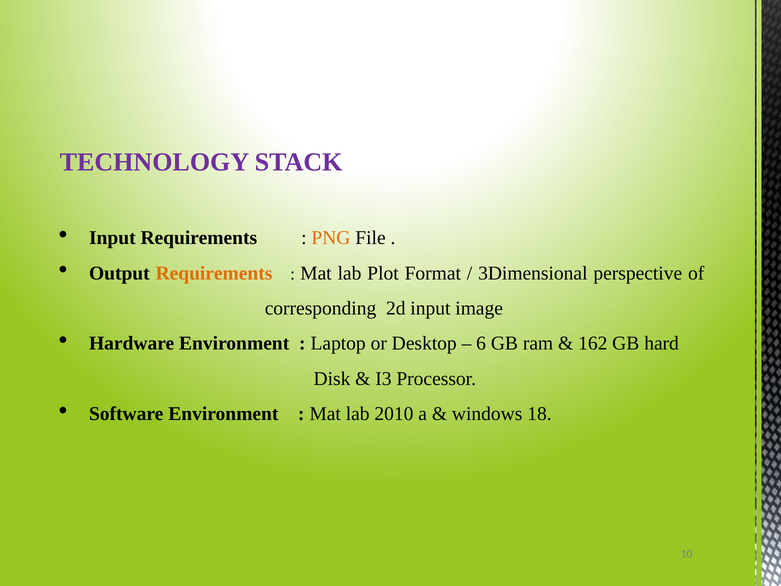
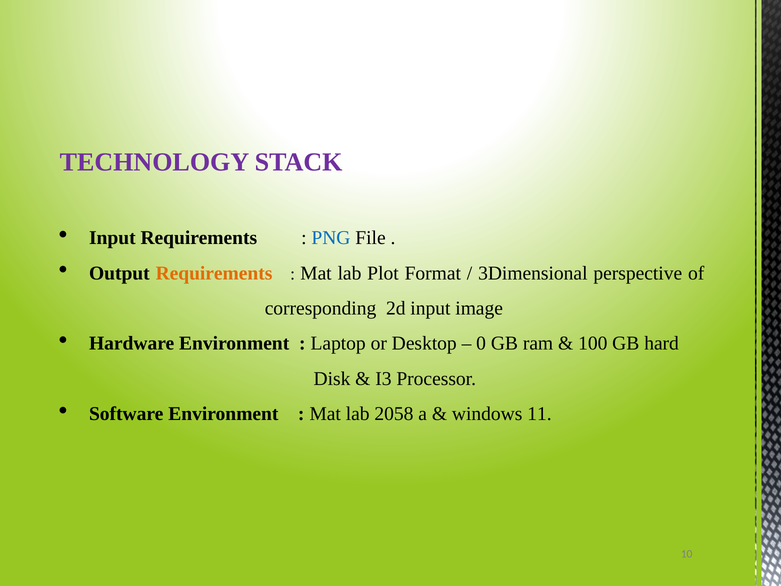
PNG colour: orange -> blue
6: 6 -> 0
162: 162 -> 100
2010: 2010 -> 2058
18: 18 -> 11
